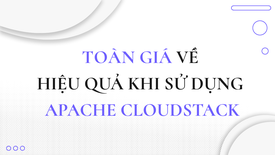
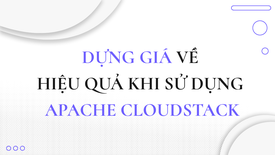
TOÀN: TOÀN -> DỰNG
